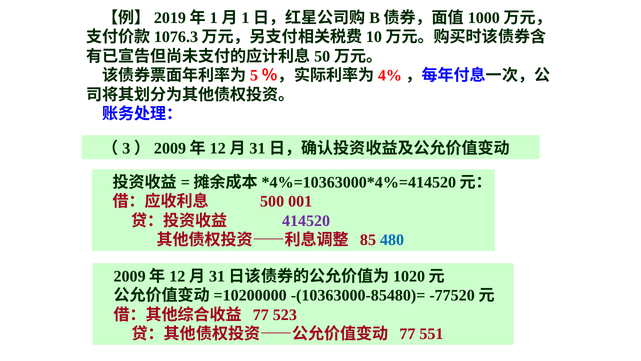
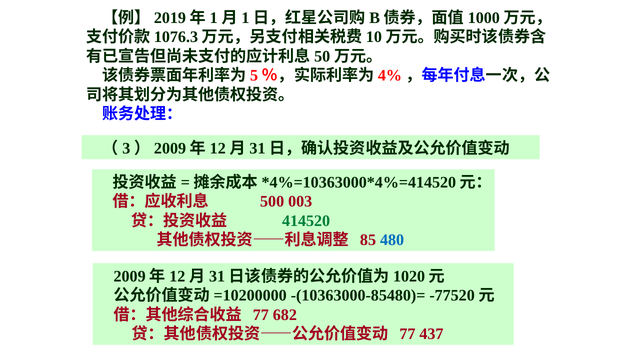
001: 001 -> 003
414520 colour: purple -> green
523: 523 -> 682
551: 551 -> 437
